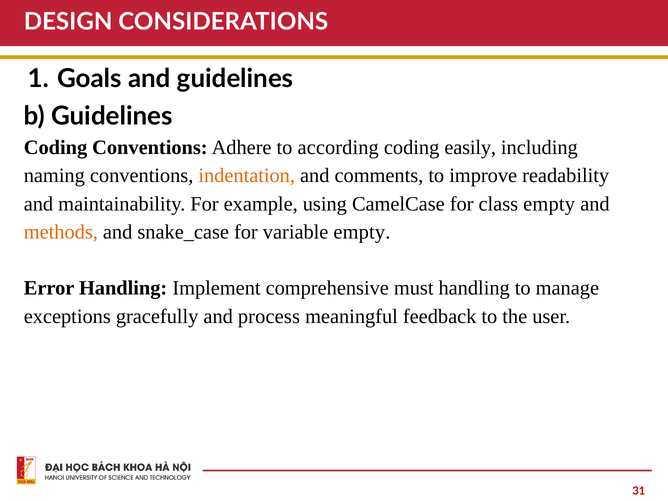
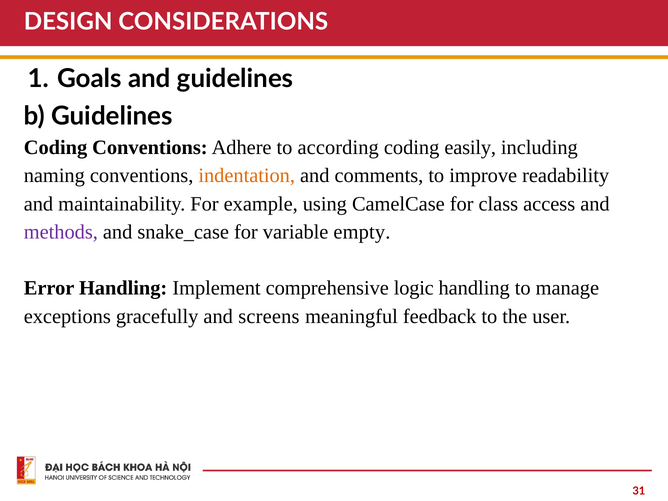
class empty: empty -> access
methods colour: orange -> purple
must: must -> logic
process: process -> screens
